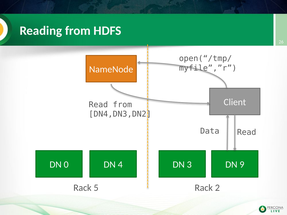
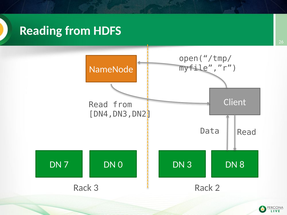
0: 0 -> 7
4: 4 -> 0
9: 9 -> 8
Rack 5: 5 -> 3
